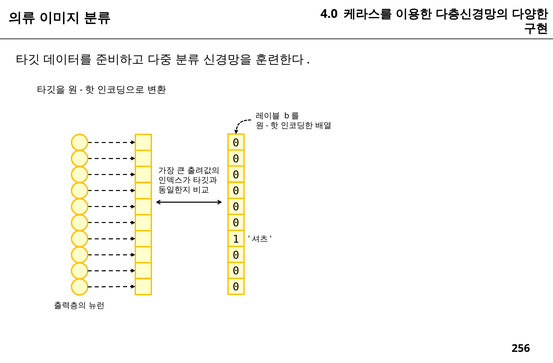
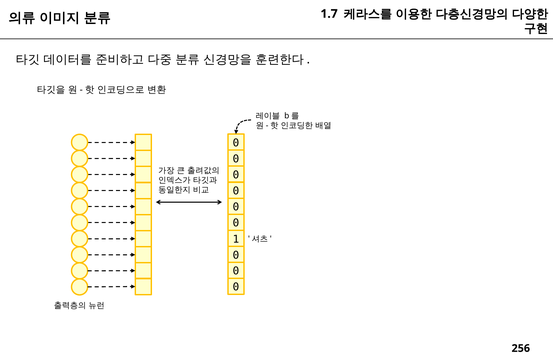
4.0: 4.0 -> 1.7
